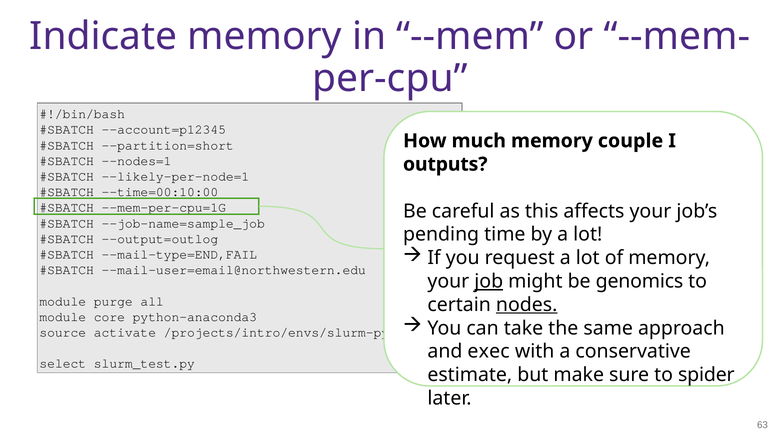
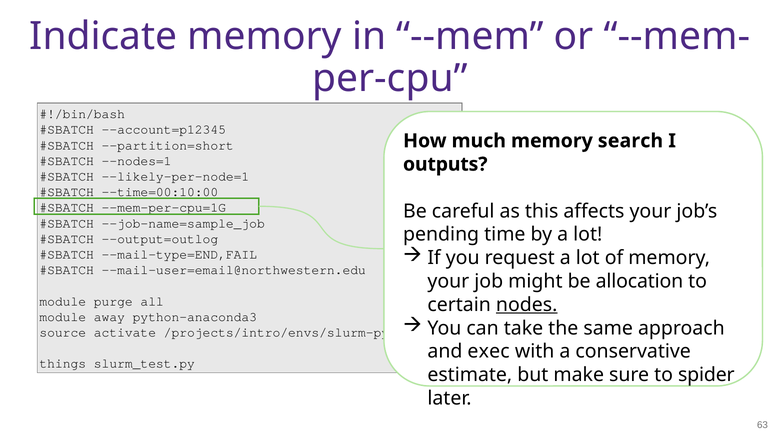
couple: couple -> search
job underline: present -> none
genomics: genomics -> allocation
core: core -> away
select: select -> things
